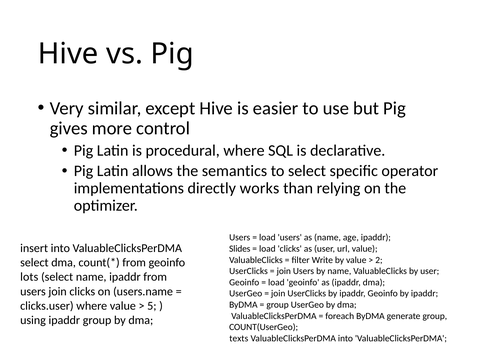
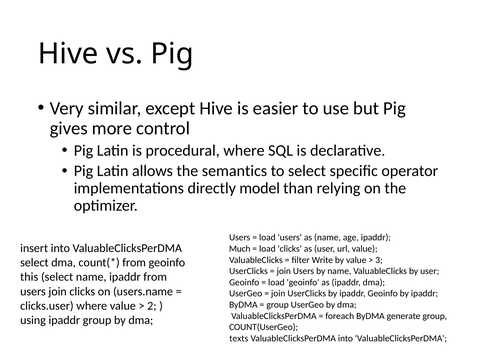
works: works -> model
Slides: Slides -> Much
2: 2 -> 3
lots: lots -> this
5: 5 -> 2
